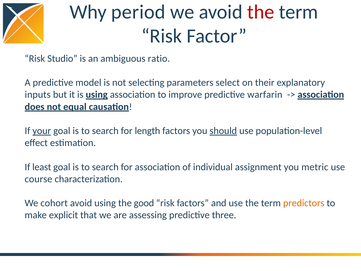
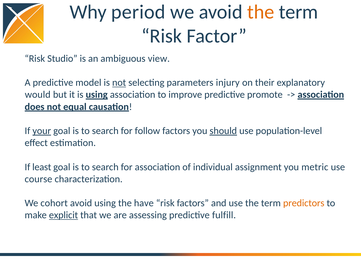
the at (261, 12) colour: red -> orange
ratio: ratio -> view
not at (119, 83) underline: none -> present
select: select -> injury
inputs: inputs -> would
warfarin: warfarin -> promote
length: length -> follow
good: good -> have
explicit underline: none -> present
three: three -> fulfill
